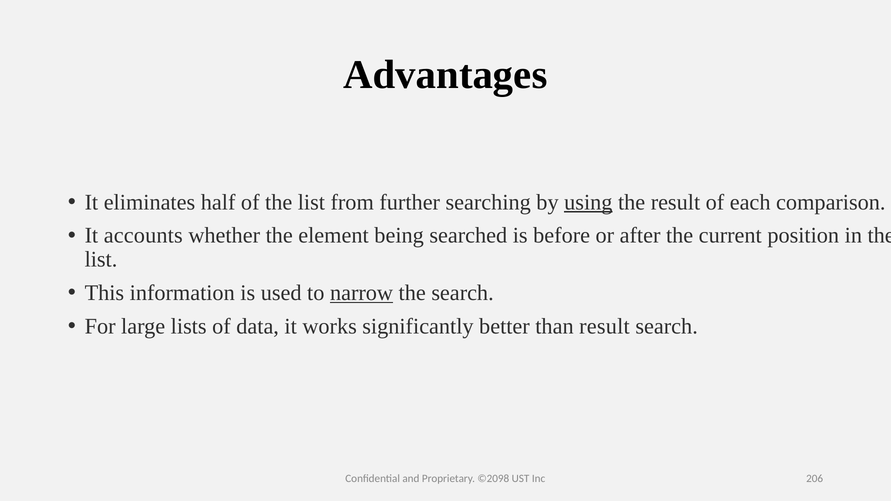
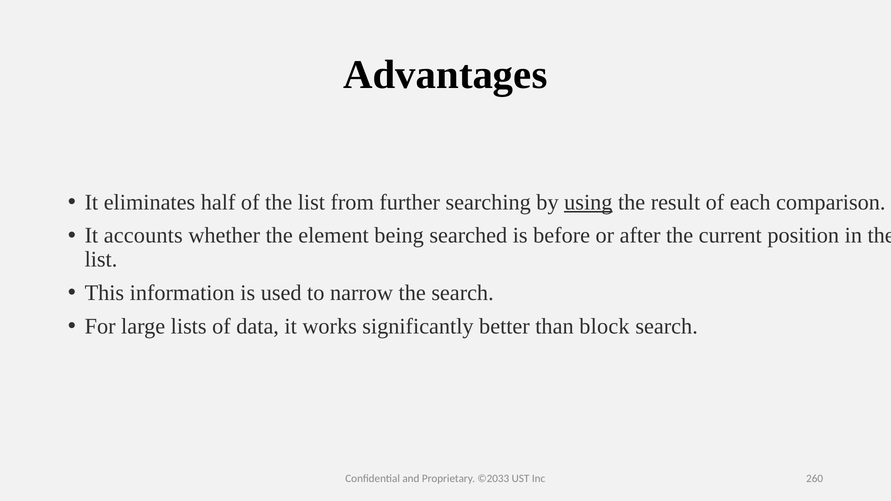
narrow underline: present -> none
than result: result -> block
©2098: ©2098 -> ©2033
206: 206 -> 260
